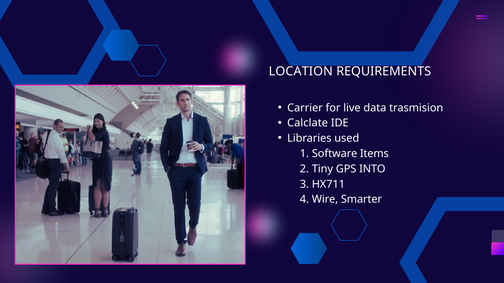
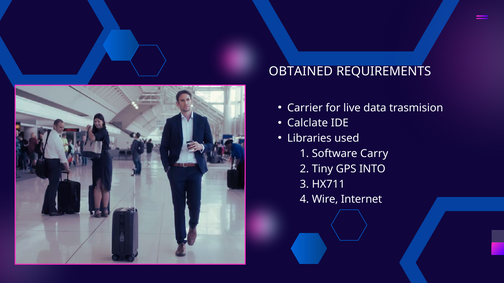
LOCATION: LOCATION -> OBTAINED
Items: Items -> Carry
Smarter: Smarter -> Internet
